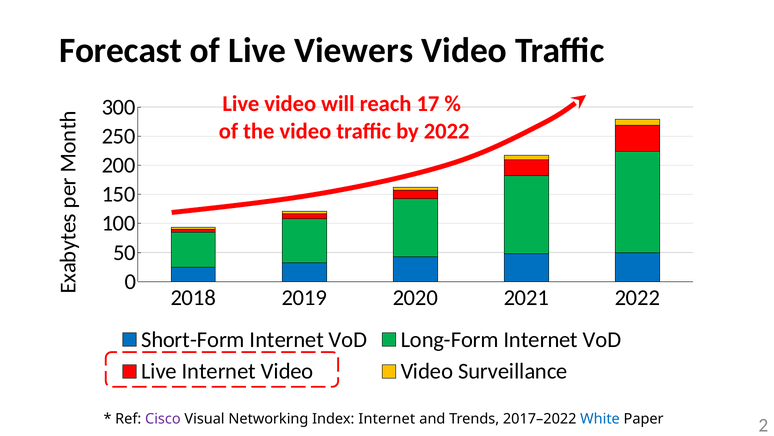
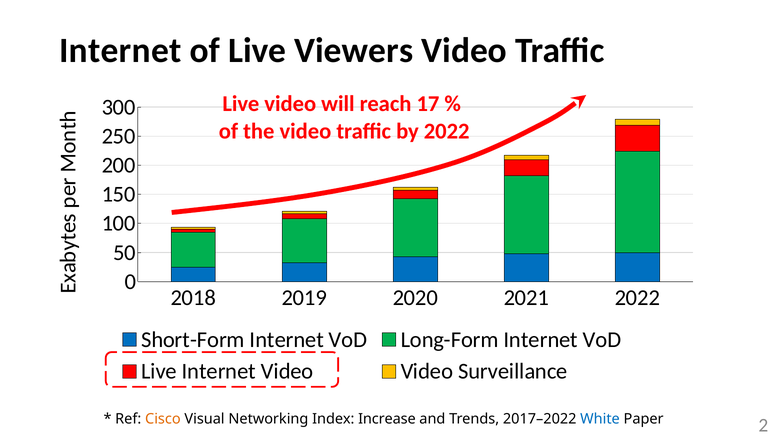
Forecast at (121, 50): Forecast -> Internet
Cisco colour: purple -> orange
Index Internet: Internet -> Increase
